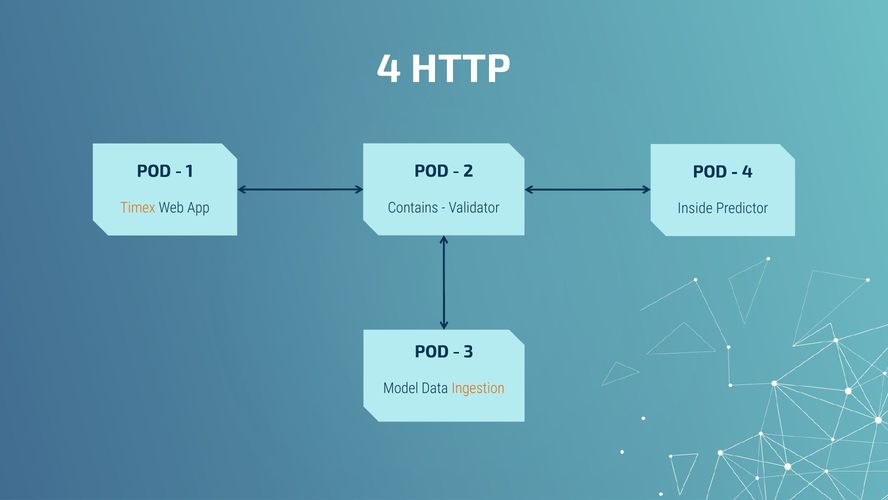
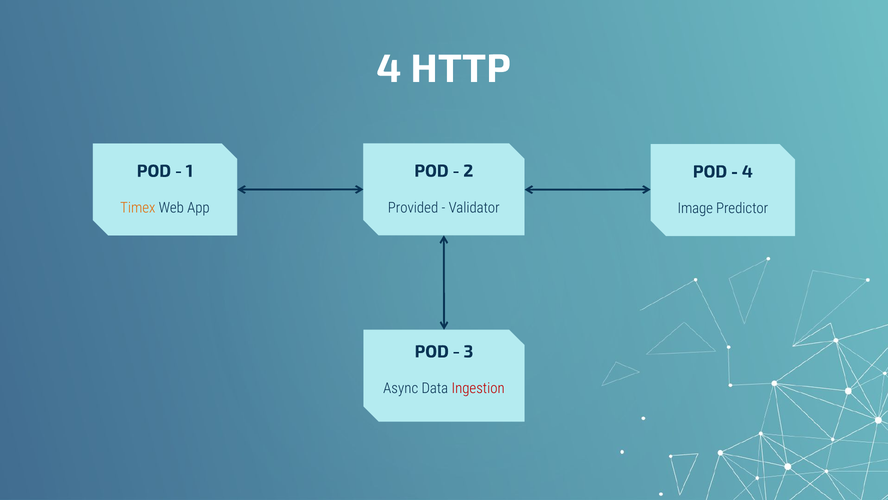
Contains: Contains -> Provided
Inside: Inside -> Image
Model: Model -> Async
Ingestion colour: orange -> red
